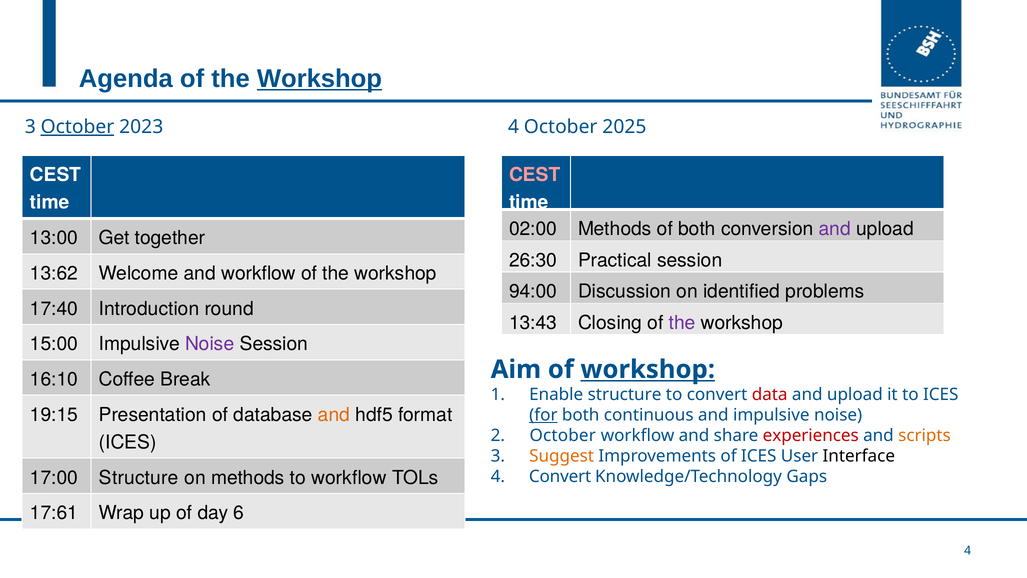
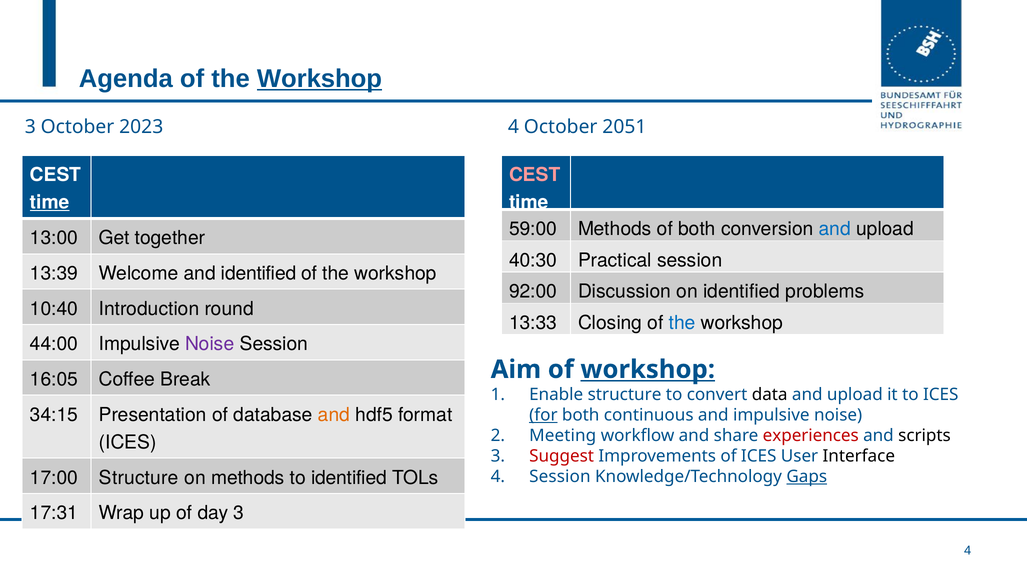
October at (77, 127) underline: present -> none
2025: 2025 -> 2051
time at (50, 202) underline: none -> present
02:00: 02:00 -> 59:00
and at (835, 229) colour: purple -> blue
26:30: 26:30 -> 40:30
13:62: 13:62 -> 13:39
and workflow: workflow -> identified
94:00: 94:00 -> 92:00
17:40: 17:40 -> 10:40
13:43: 13:43 -> 13:33
the at (682, 323) colour: purple -> blue
15:00: 15:00 -> 44:00
16:10: 16:10 -> 16:05
data colour: red -> black
19:15: 19:15 -> 34:15
October at (563, 435): October -> Meeting
scripts colour: orange -> black
Suggest colour: orange -> red
to workflow: workflow -> identified
4 Convert: Convert -> Session
Gaps underline: none -> present
17:61: 17:61 -> 17:31
day 6: 6 -> 3
